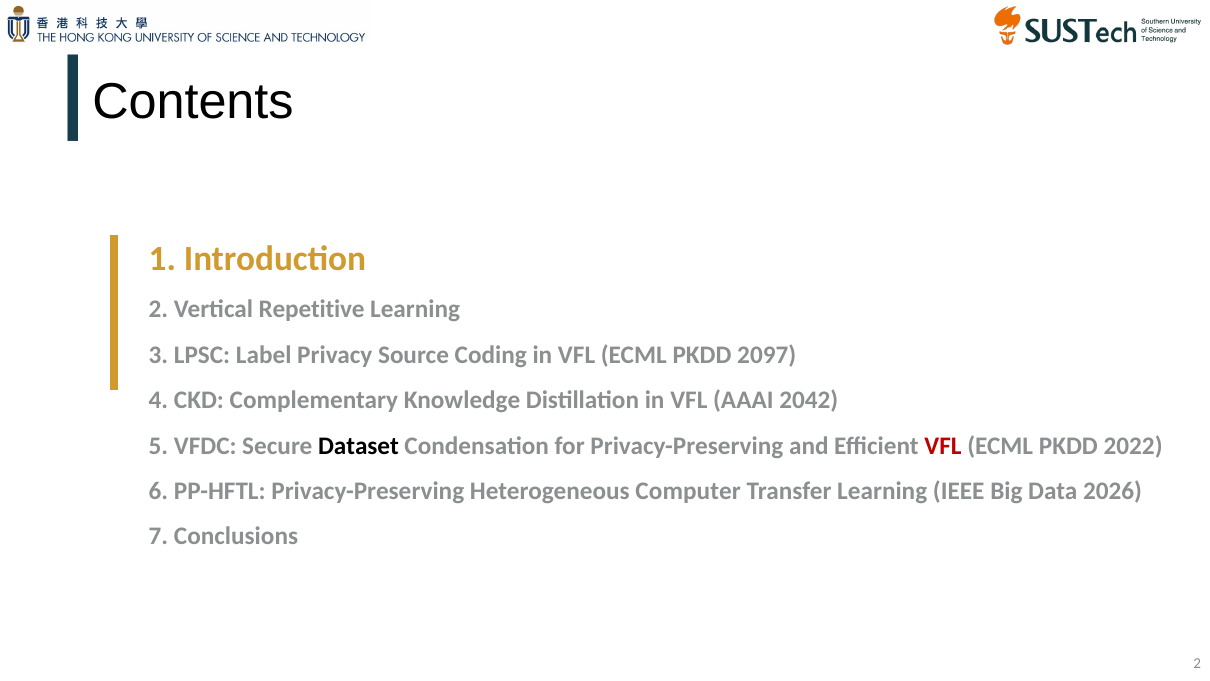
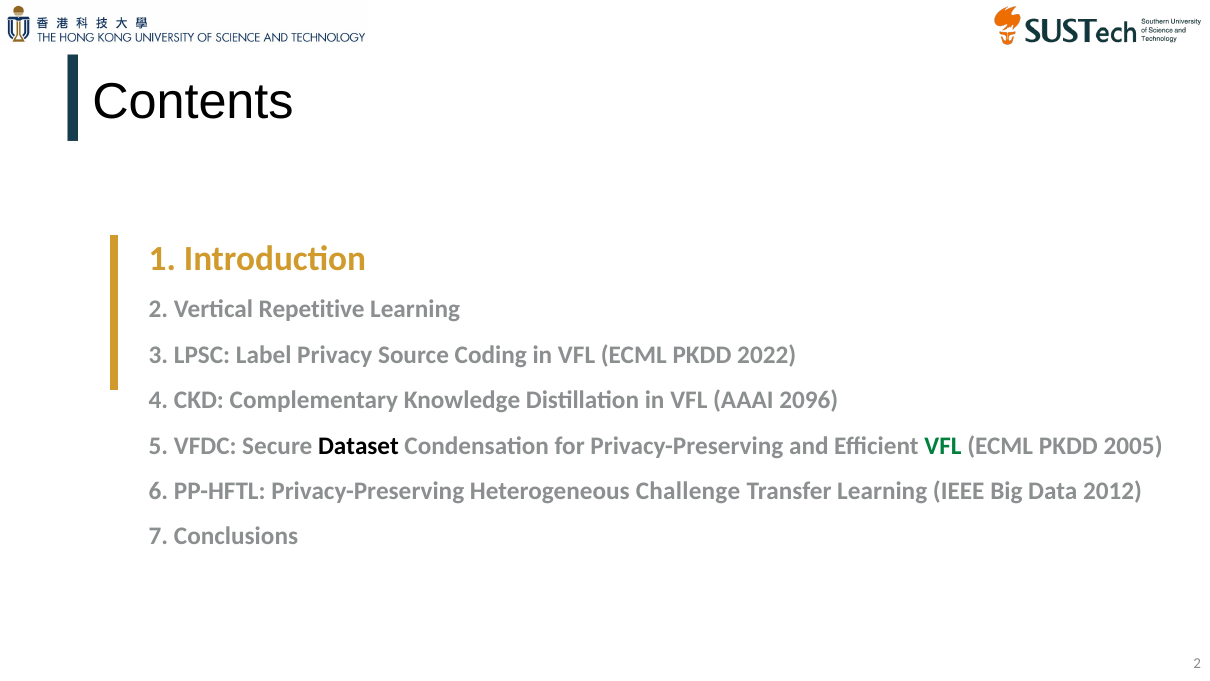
2097: 2097 -> 2022
2042: 2042 -> 2096
VFL at (943, 445) colour: red -> green
2022: 2022 -> 2005
Computer: Computer -> Challenge
2026: 2026 -> 2012
